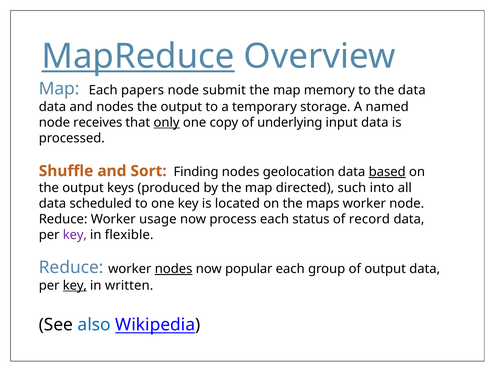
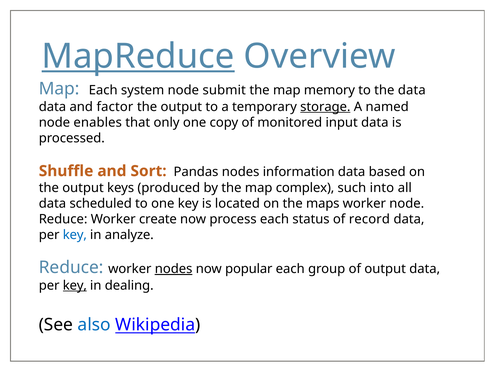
papers: papers -> system
and nodes: nodes -> factor
storage underline: none -> present
receives: receives -> enables
only underline: present -> none
underlying: underlying -> monitored
Finding: Finding -> Pandas
geolocation: geolocation -> information
based underline: present -> none
directed: directed -> complex
usage: usage -> create
key at (75, 235) colour: purple -> blue
flexible: flexible -> analyze
written: written -> dealing
